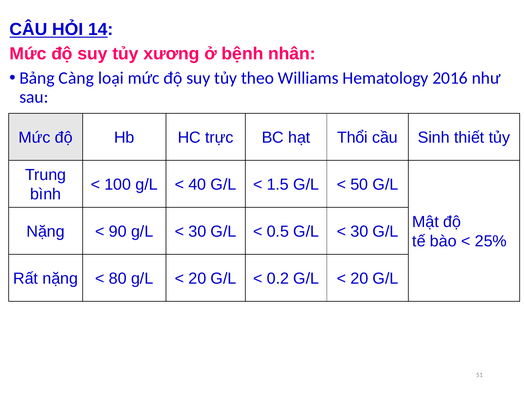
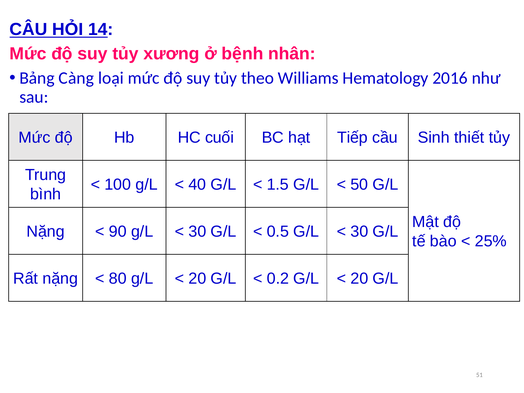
trực: trực -> cuối
Thổi: Thổi -> Tiếp
